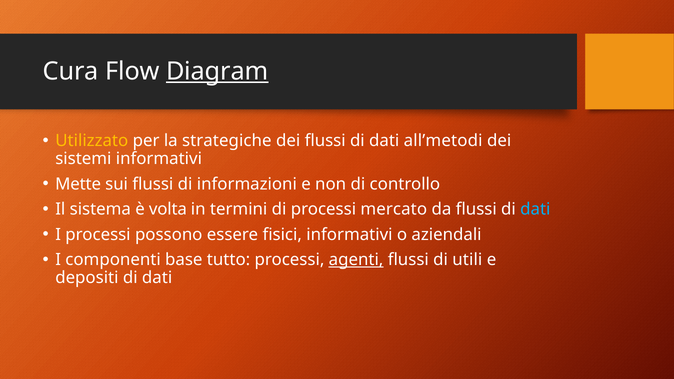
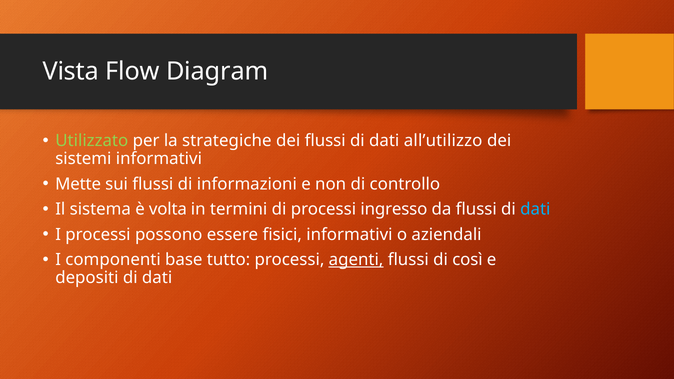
Cura: Cura -> Vista
Diagram underline: present -> none
Utilizzato colour: yellow -> light green
all’metodi: all’metodi -> all’utilizzo
mercato: mercato -> ingresso
utili: utili -> così
